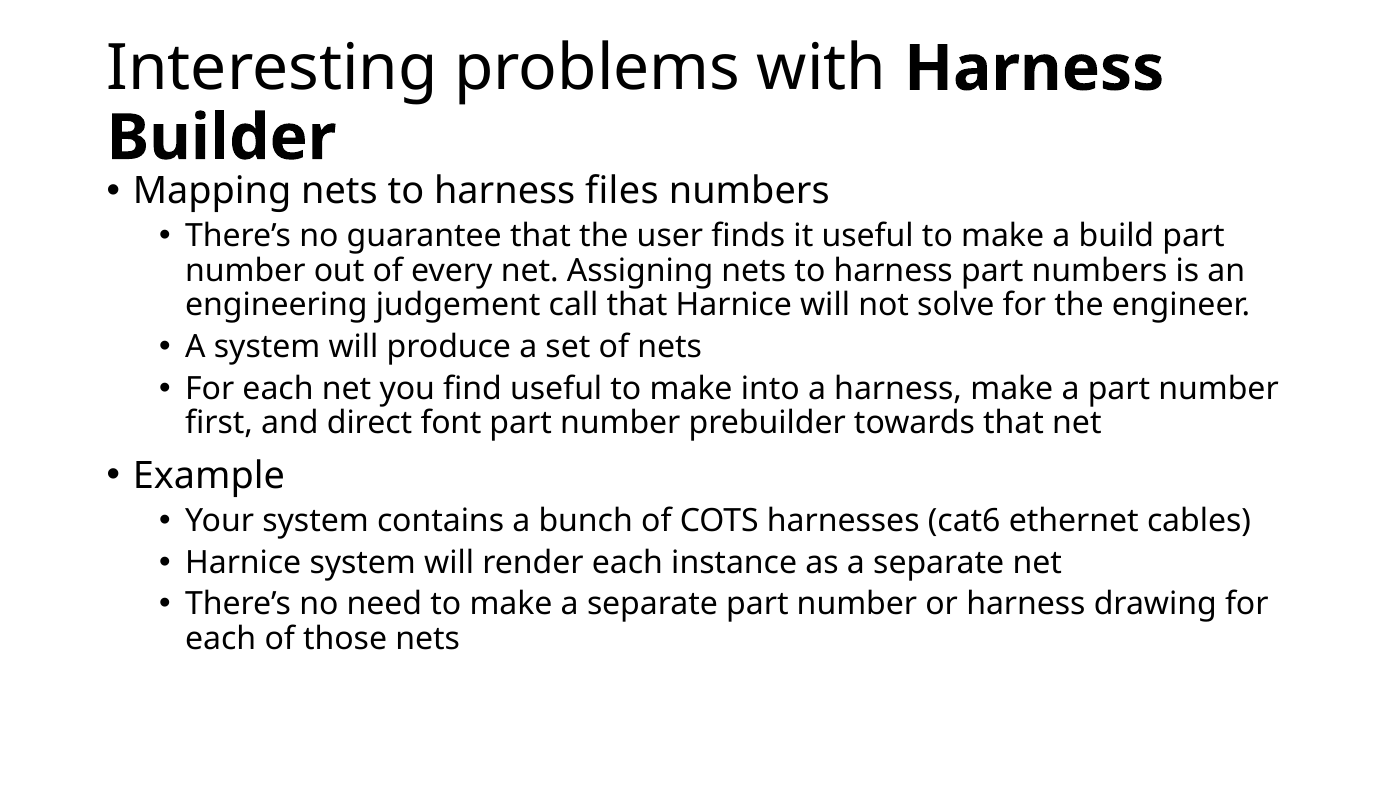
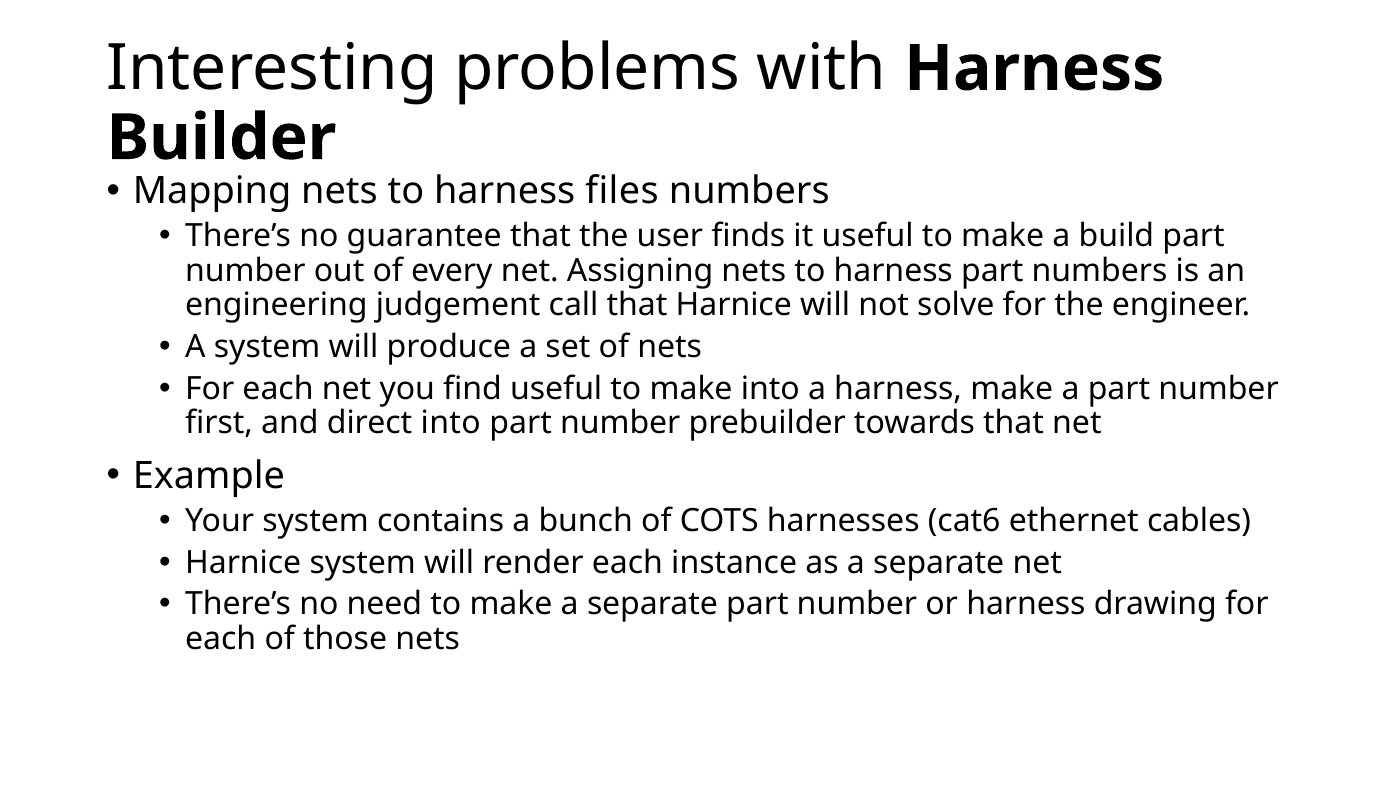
direct font: font -> into
